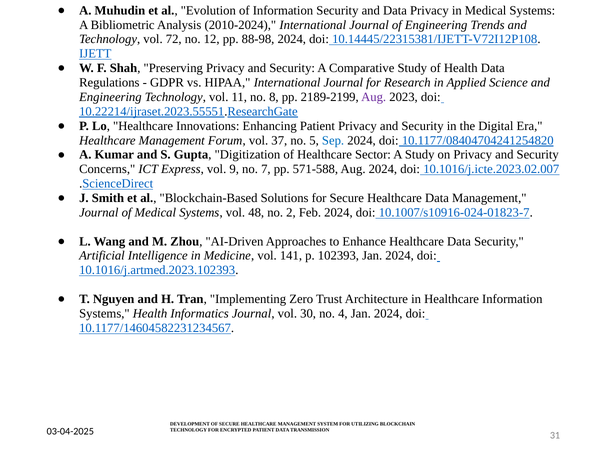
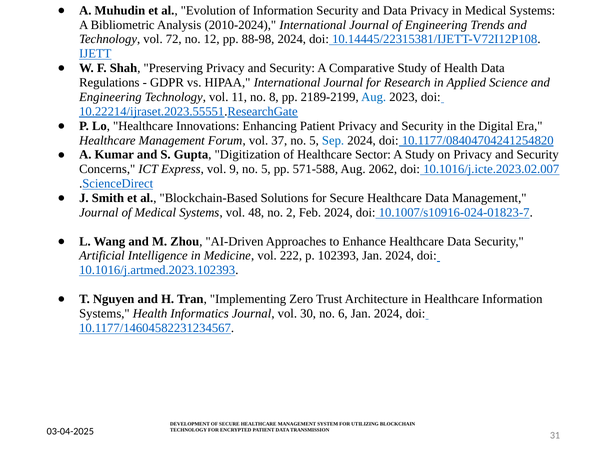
Aug at (374, 97) colour: purple -> blue
9 no 7: 7 -> 5
Aug 2024: 2024 -> 2062
141: 141 -> 222
4: 4 -> 6
